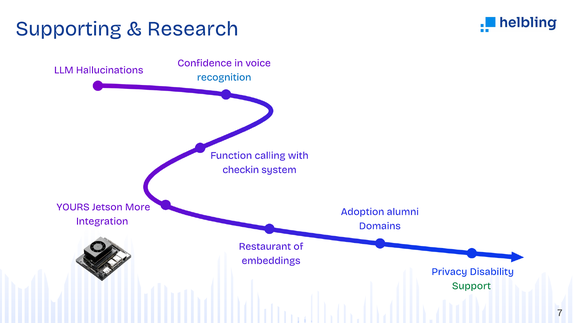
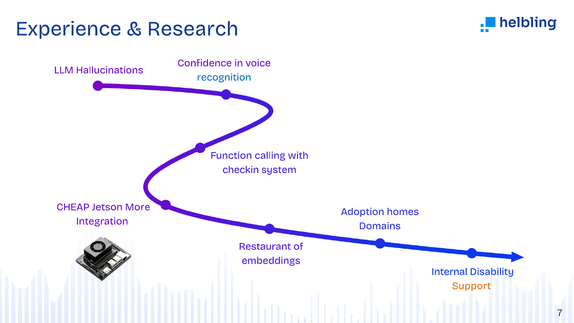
Supporting: Supporting -> Experience
YOURS: YOURS -> CHEAP
alumni: alumni -> homes
Privacy: Privacy -> Internal
Support colour: green -> orange
